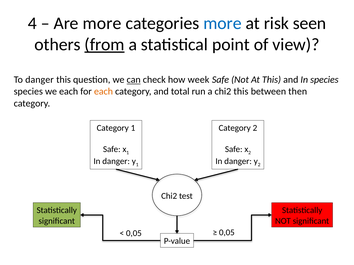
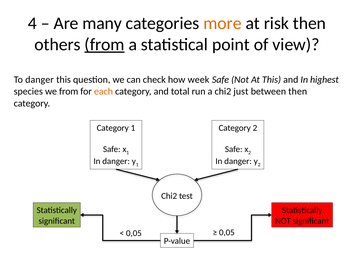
Are more: more -> many
more at (222, 23) colour: blue -> orange
risk seen: seen -> then
can underline: present -> none
In species: species -> highest
we each: each -> from
chi2 this: this -> just
